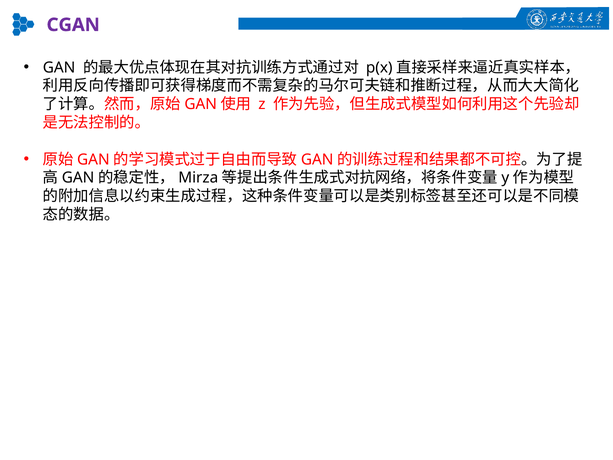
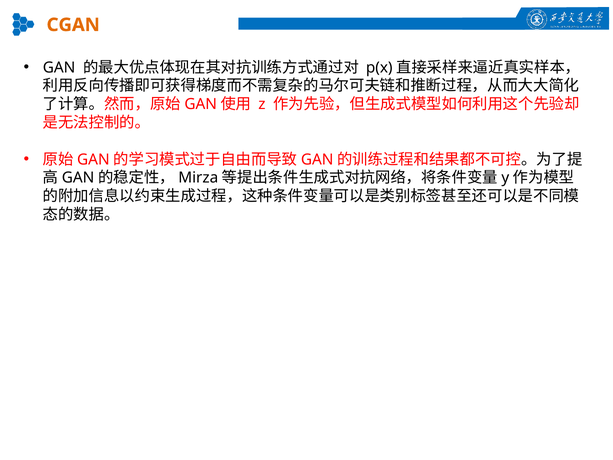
CGAN colour: purple -> orange
